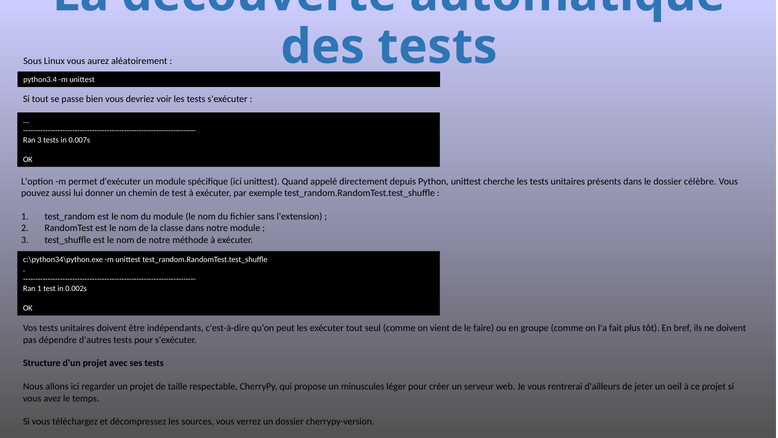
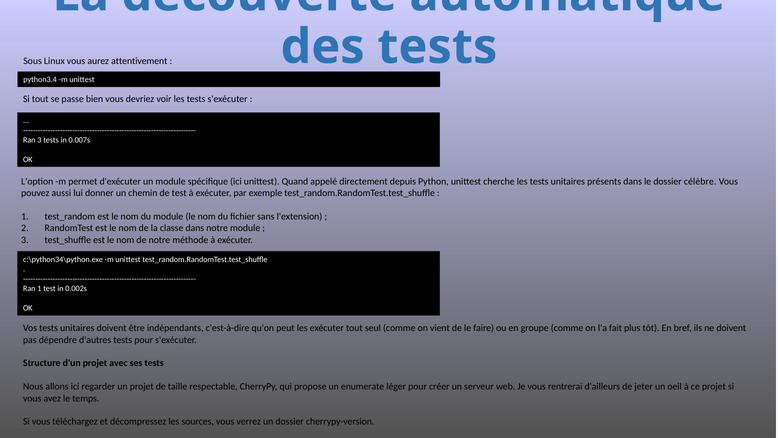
aléatoirement: aléatoirement -> attentivement
minuscules: minuscules -> enumerate
